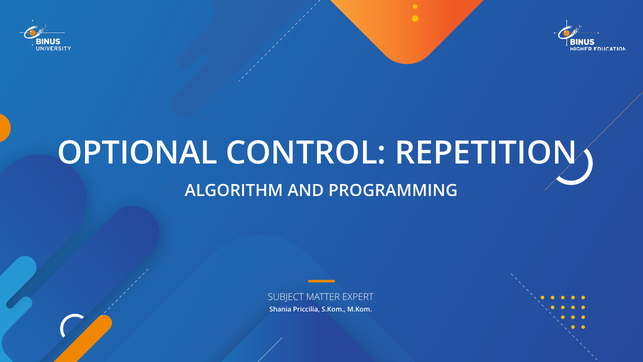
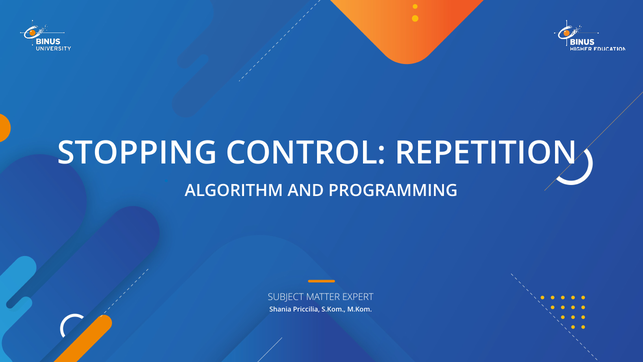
OPTIONAL: OPTIONAL -> STOPPING
